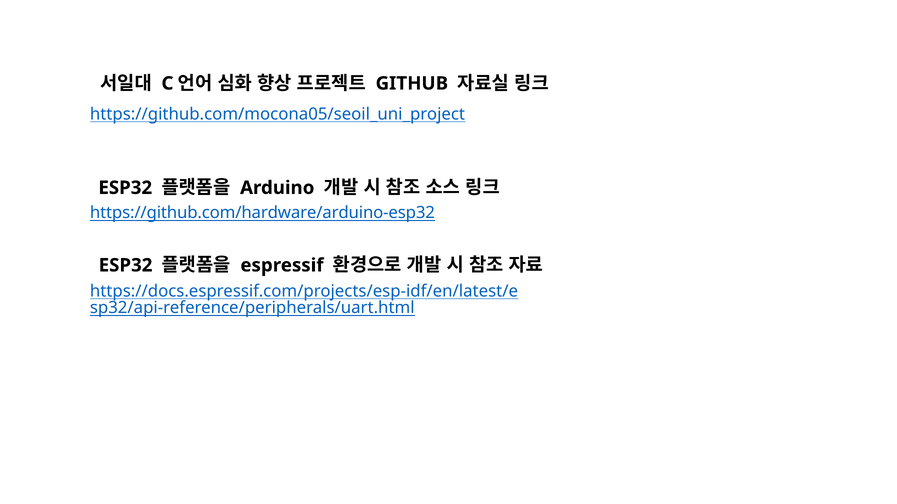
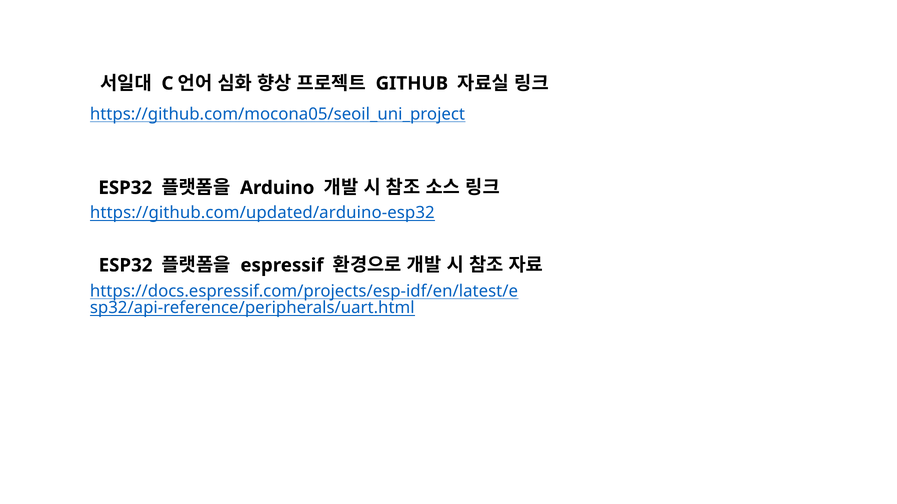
https://github.com/hardware/arduino-esp32: https://github.com/hardware/arduino-esp32 -> https://github.com/updated/arduino-esp32
